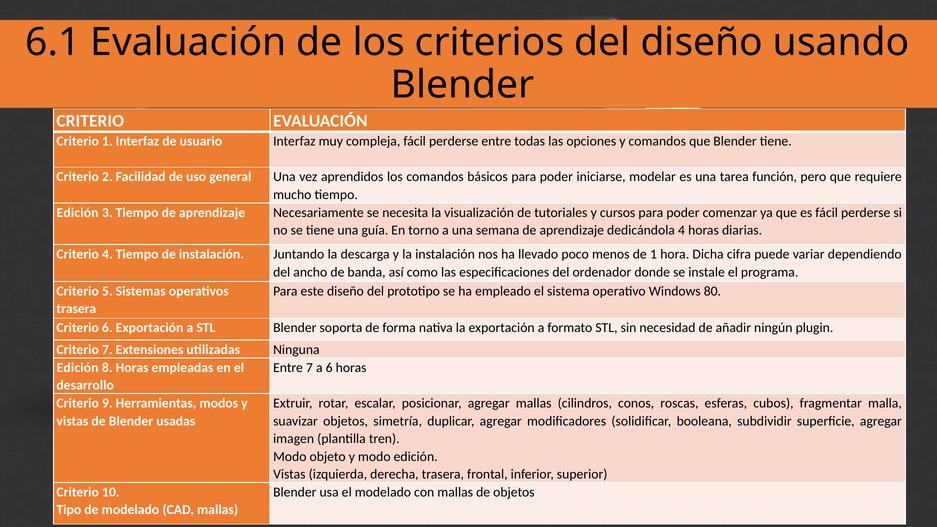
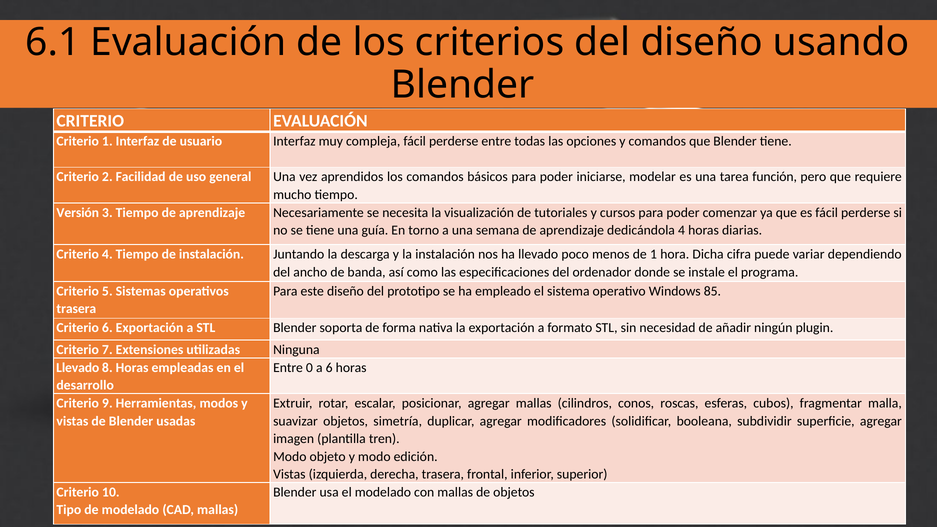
Edición at (78, 213): Edición -> Versión
80: 80 -> 85
Edición at (78, 368): Edición -> Llevado
Entre 7: 7 -> 0
